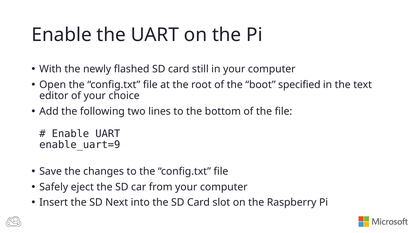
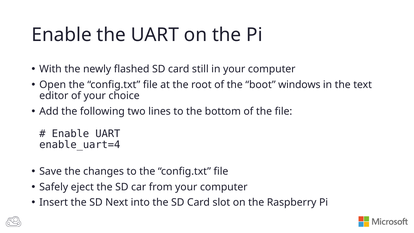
specified: specified -> windows
enable_uart=9: enable_uart=9 -> enable_uart=4
